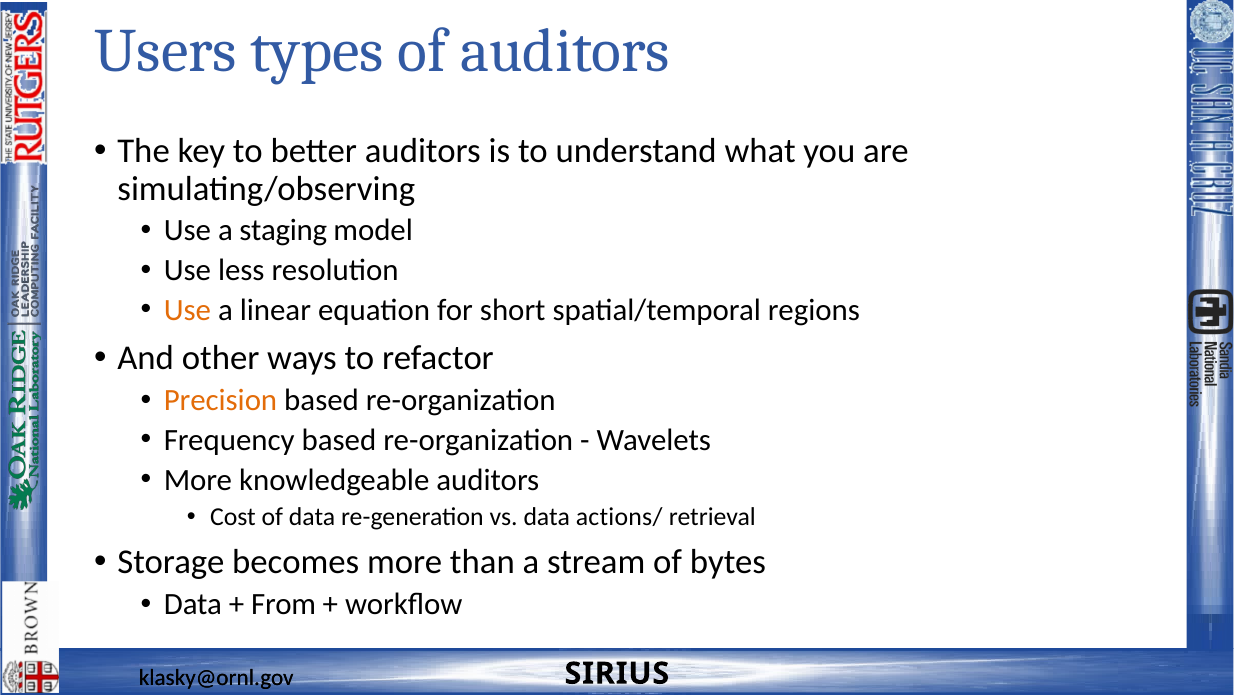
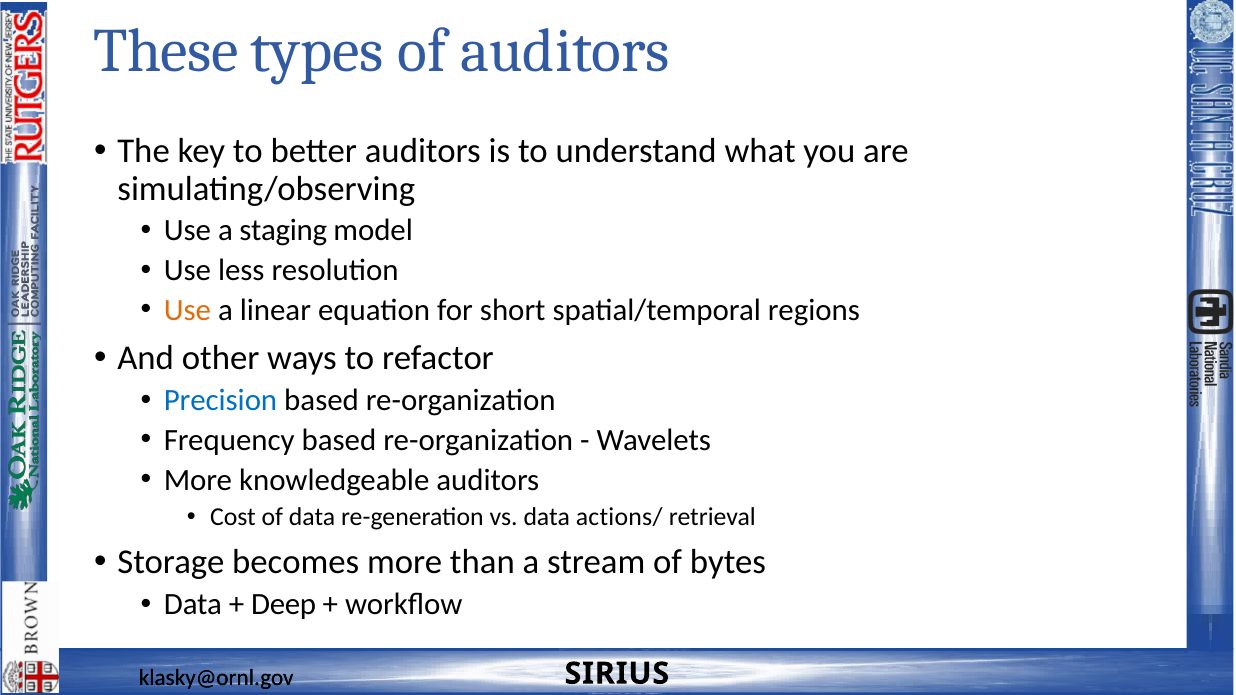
Users: Users -> These
Precision colour: orange -> blue
From: From -> Deep
